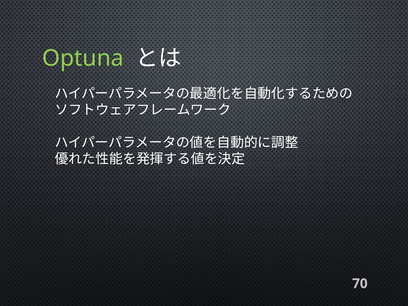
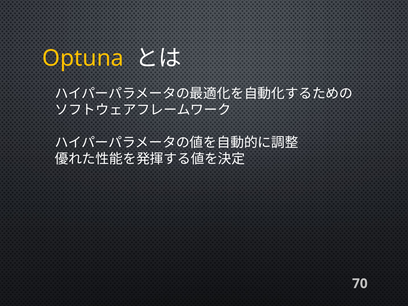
Optuna colour: light green -> yellow
